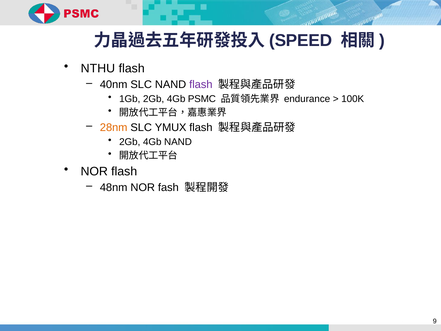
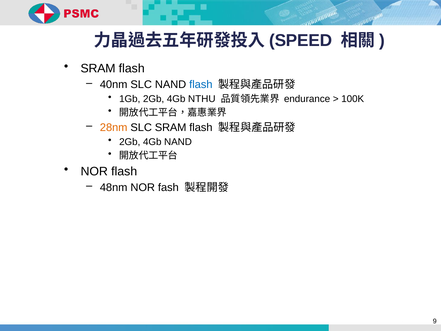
NTHU at (98, 68): NTHU -> SRAM
flash at (201, 84) colour: purple -> blue
PSMC: PSMC -> NTHU
SLC YMUX: YMUX -> SRAM
